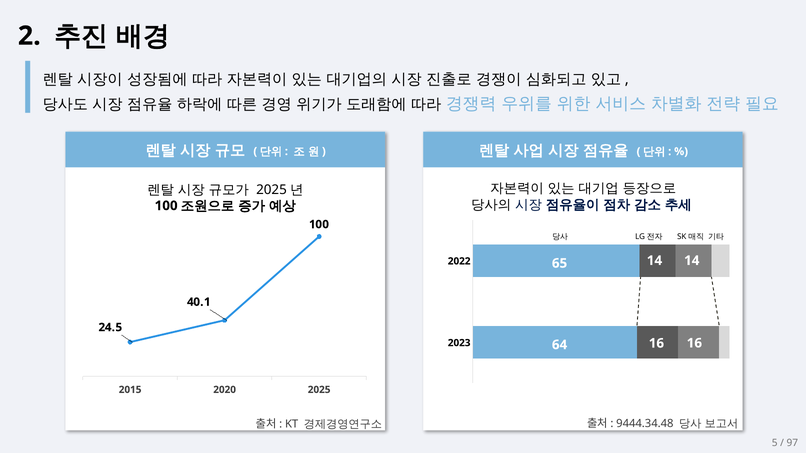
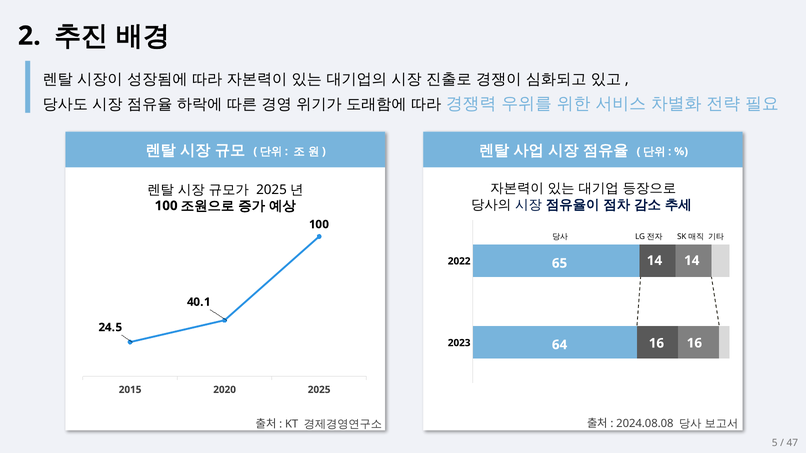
9444.34.48: 9444.34.48 -> 2024.08.08
97: 97 -> 47
